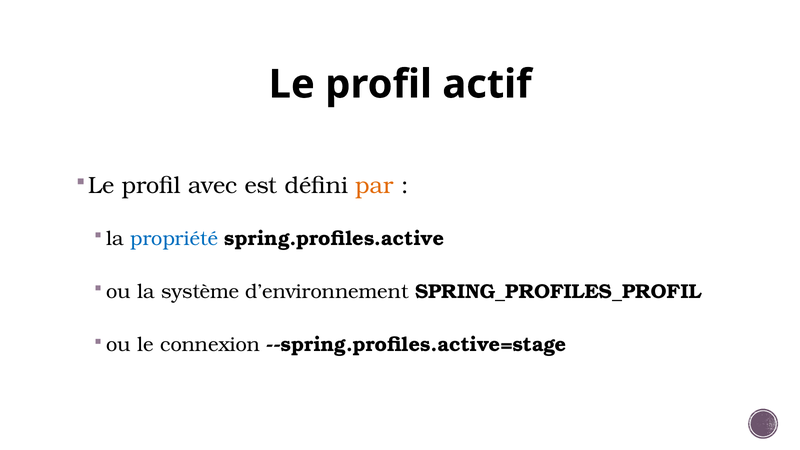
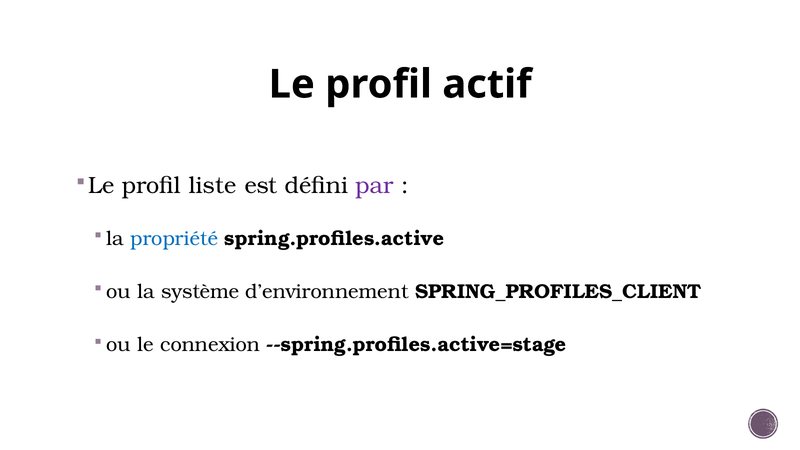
avec: avec -> liste
par colour: orange -> purple
SPRING_PROFILES_PROFIL: SPRING_PROFILES_PROFIL -> SPRING_PROFILES_CLIENT
